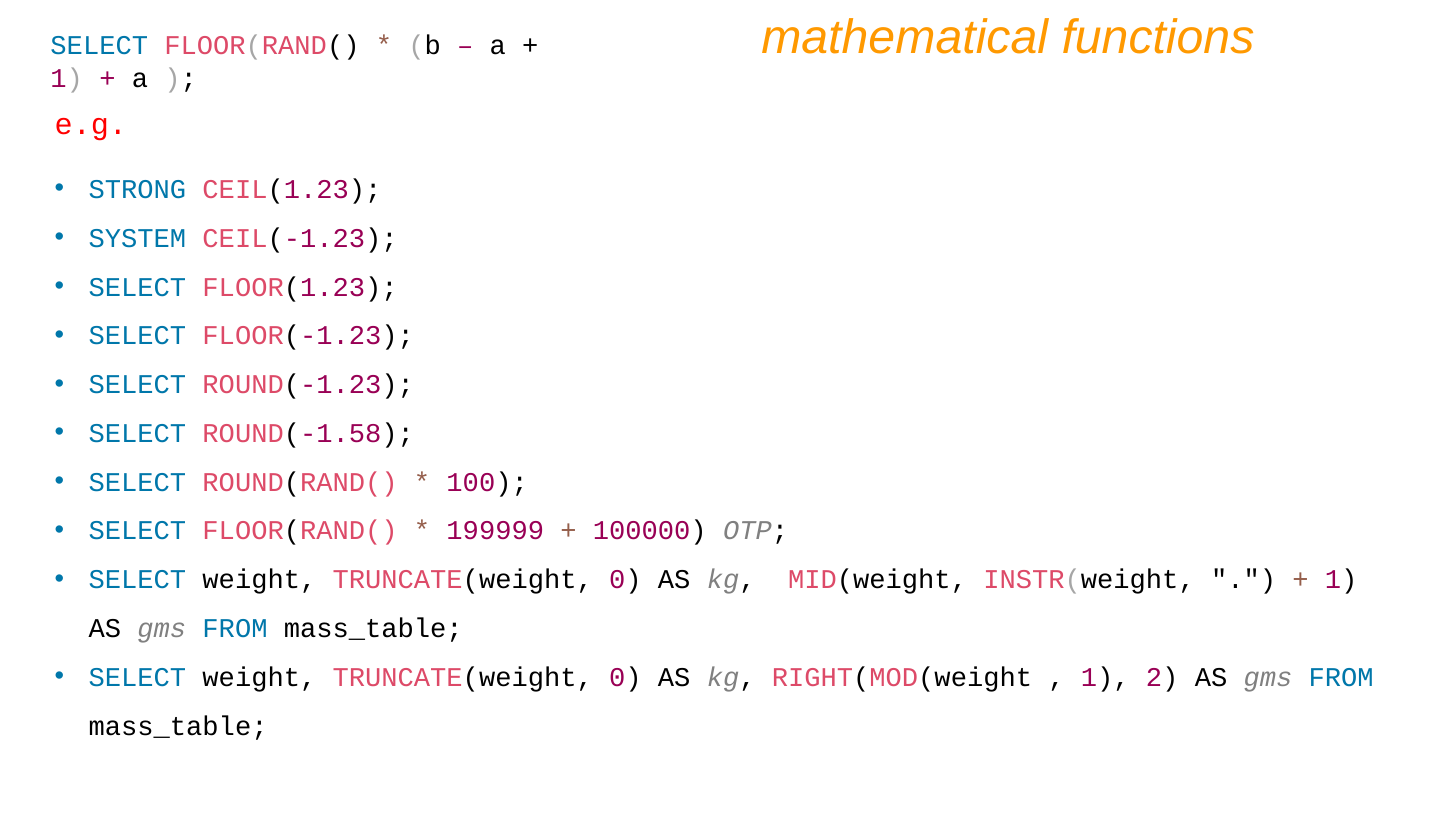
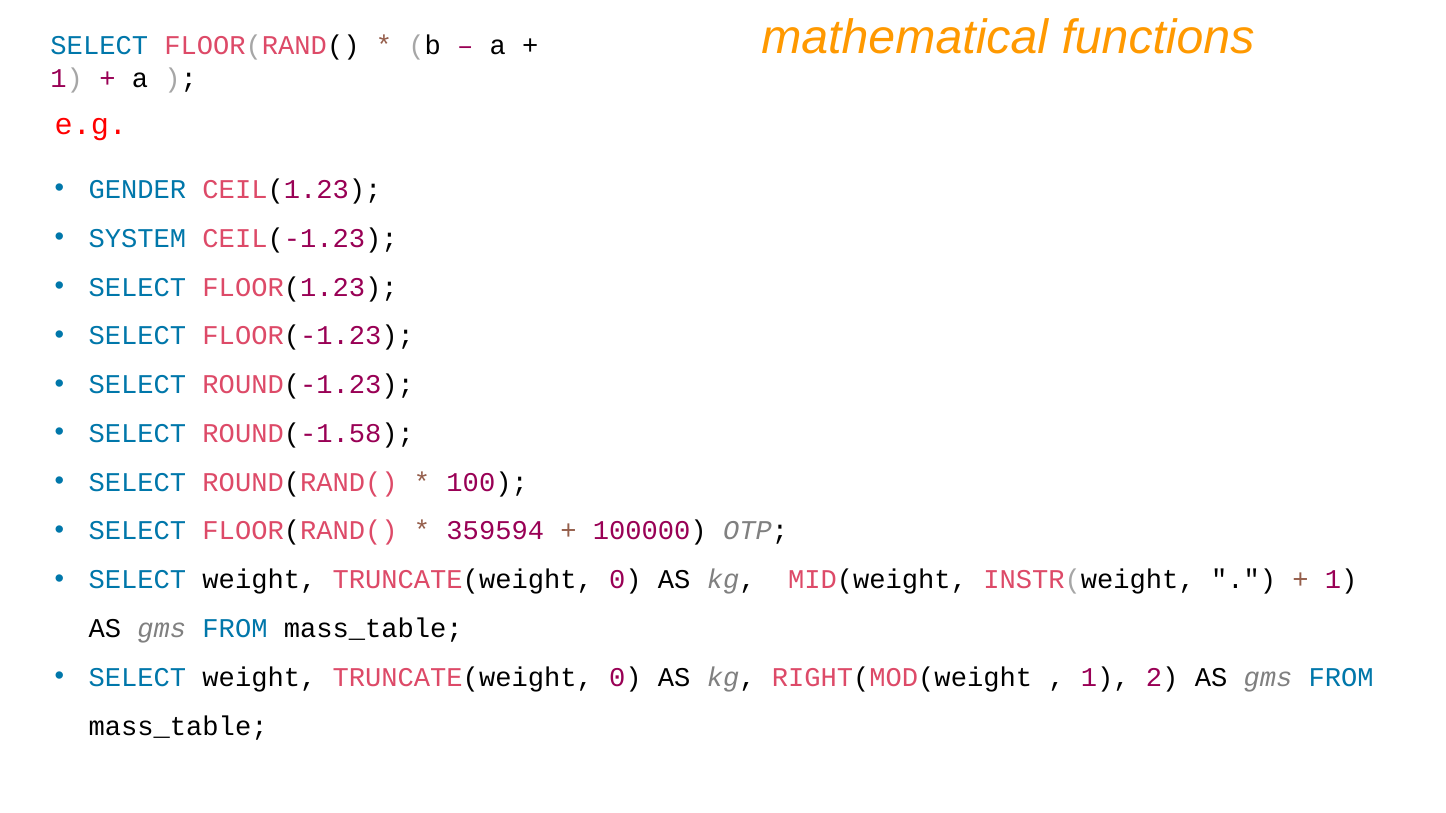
STRONG: STRONG -> GENDER
199999: 199999 -> 359594
